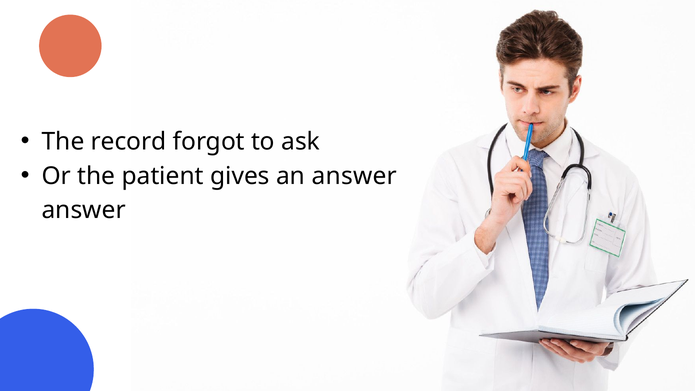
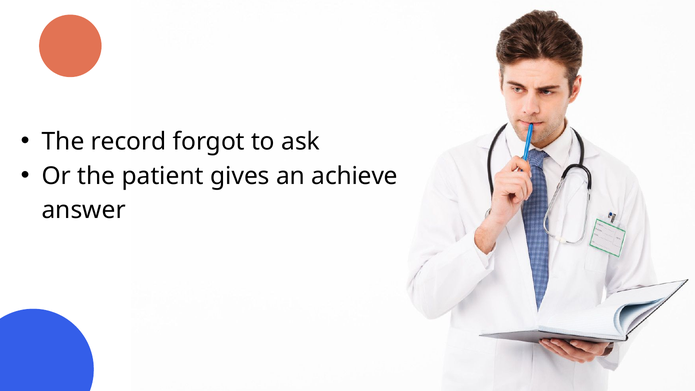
an answer: answer -> achieve
